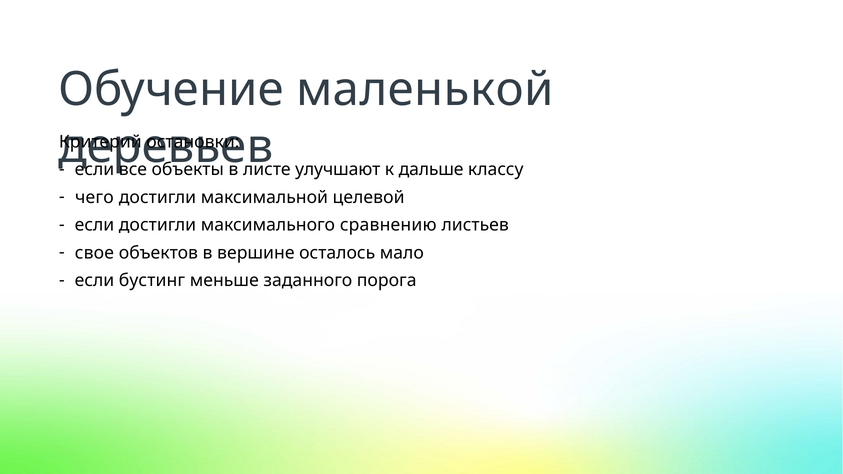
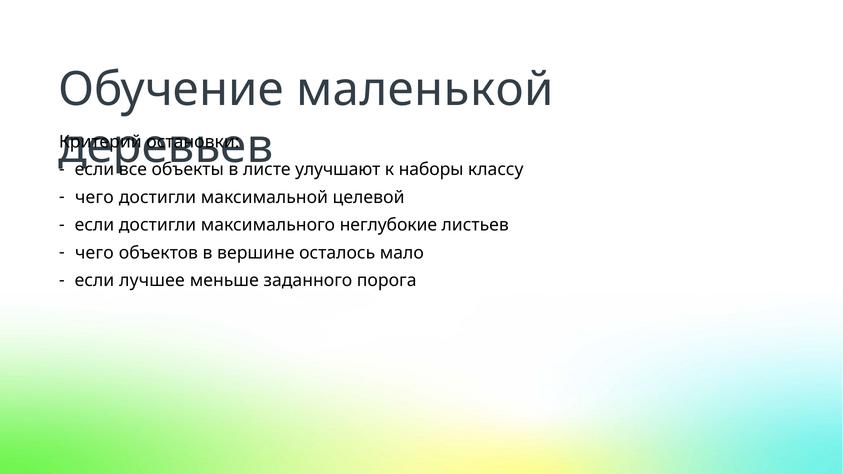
дальше: дальше -> наборы
сравнению: сравнению -> неглубокие
свое at (94, 253): свое -> чего
бустинг: бустинг -> лучшее
